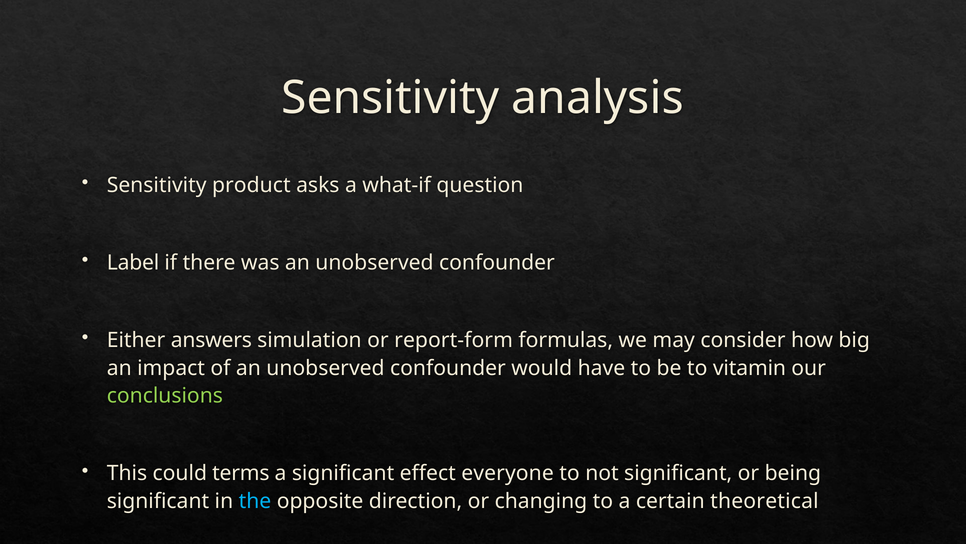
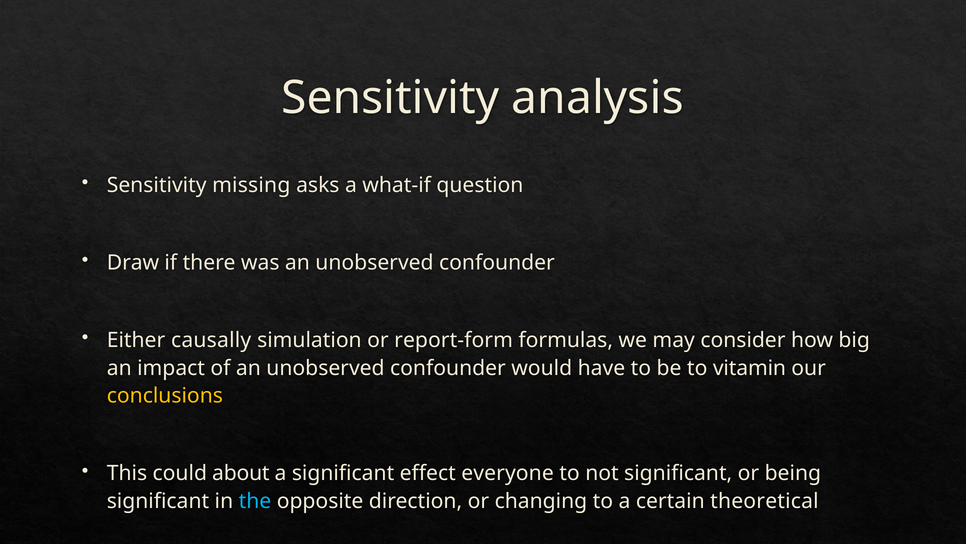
product: product -> missing
Label: Label -> Draw
answers: answers -> causally
conclusions colour: light green -> yellow
terms: terms -> about
